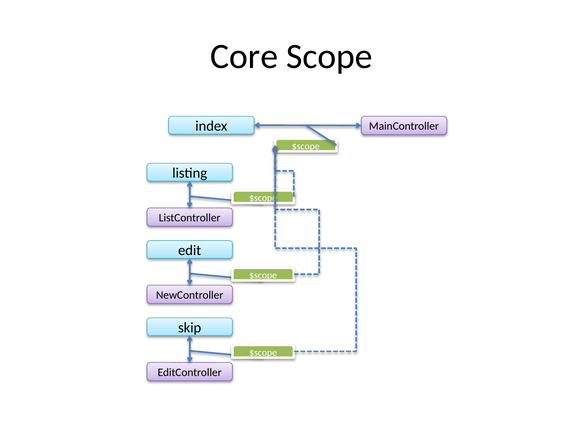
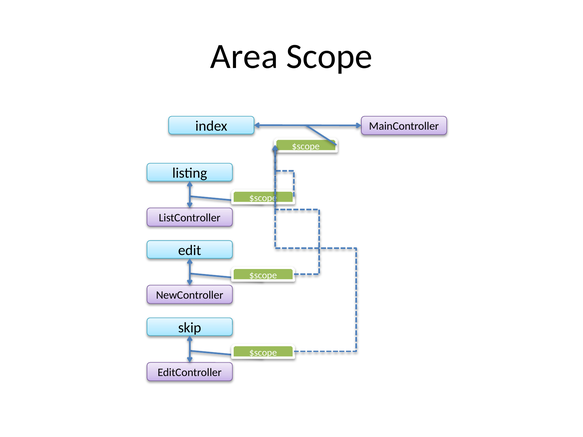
Core: Core -> Area
